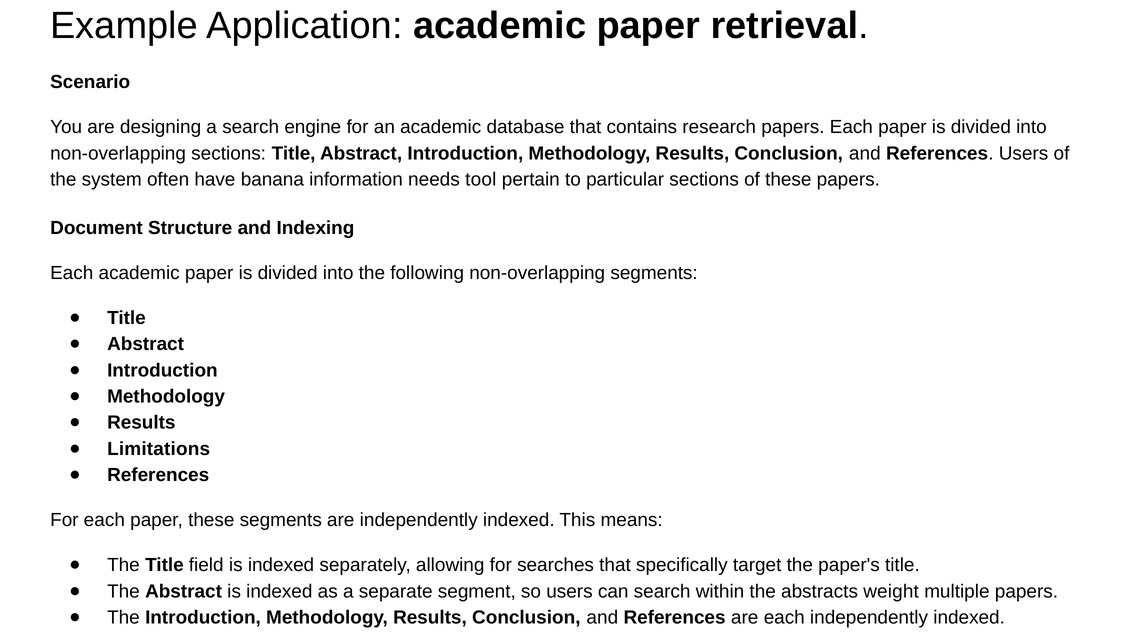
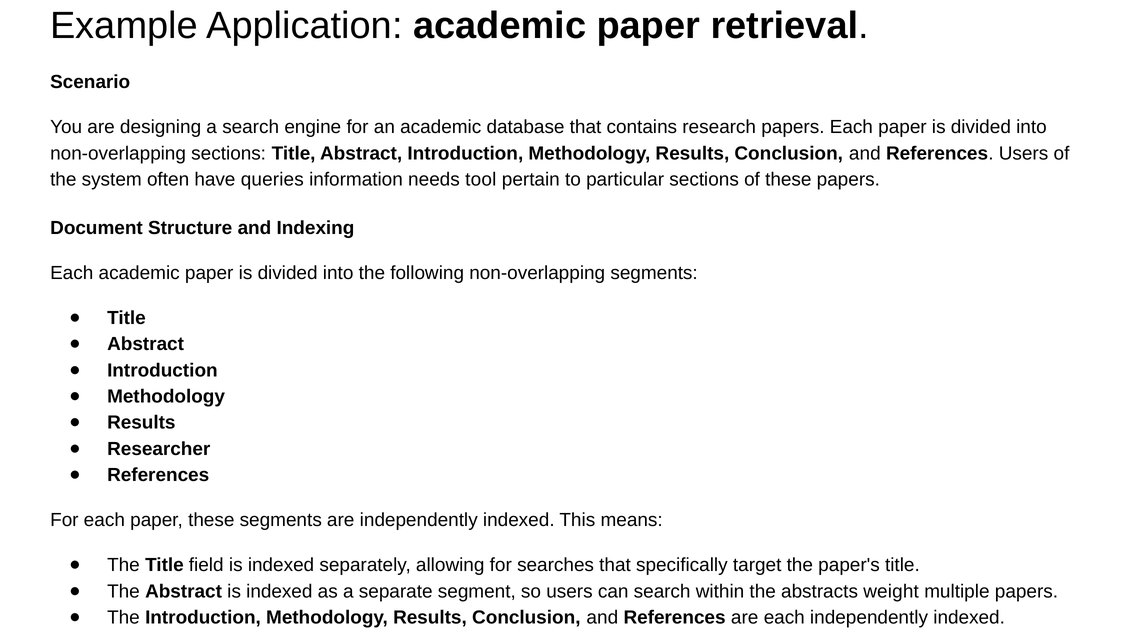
banana: banana -> queries
Limitations: Limitations -> Researcher
